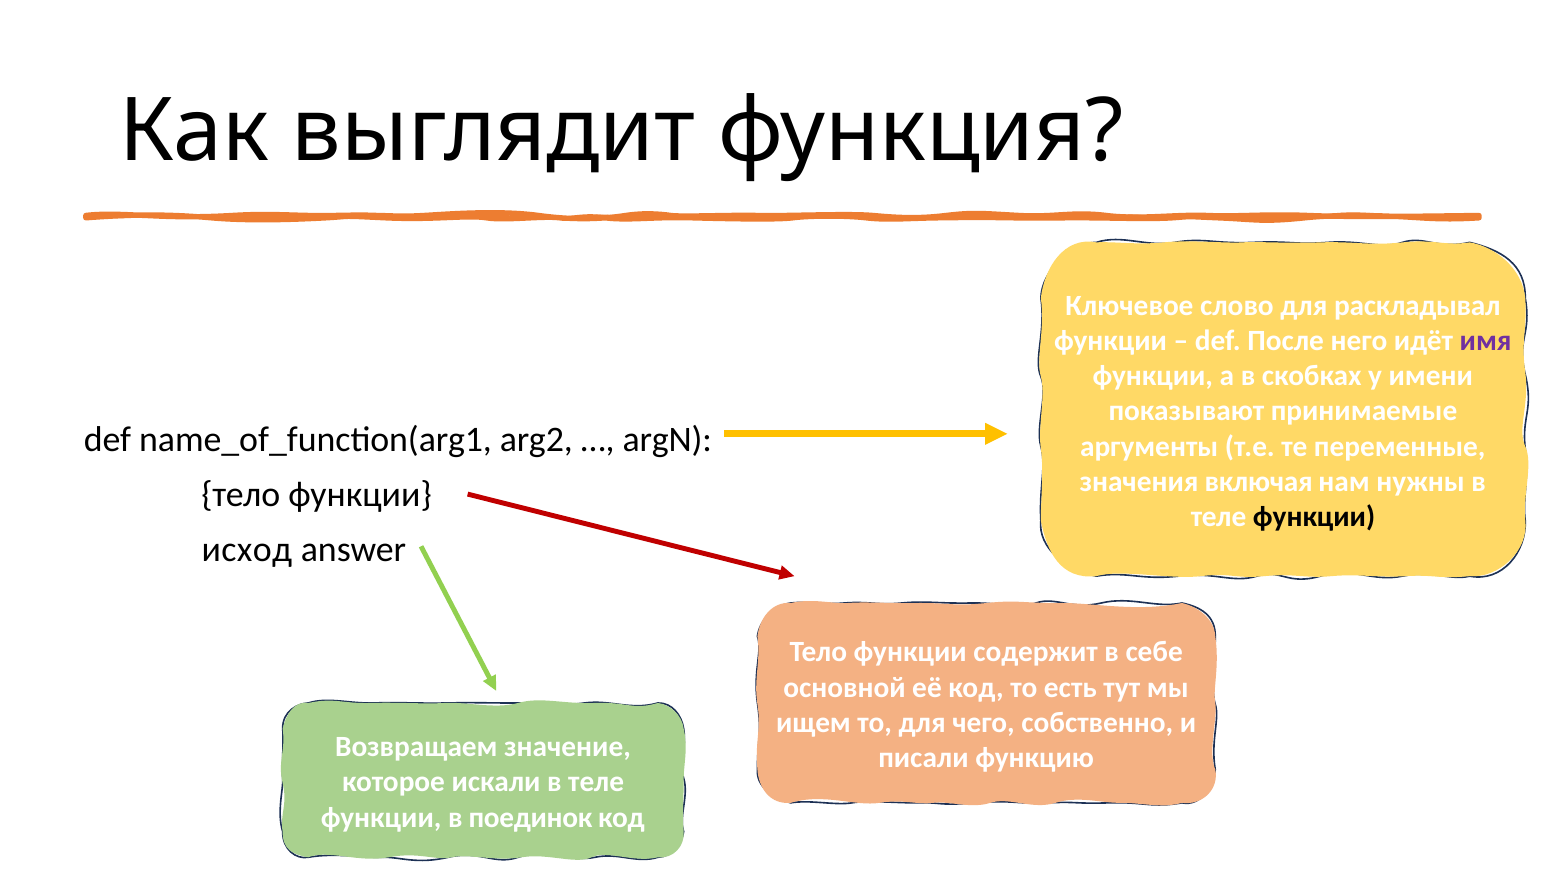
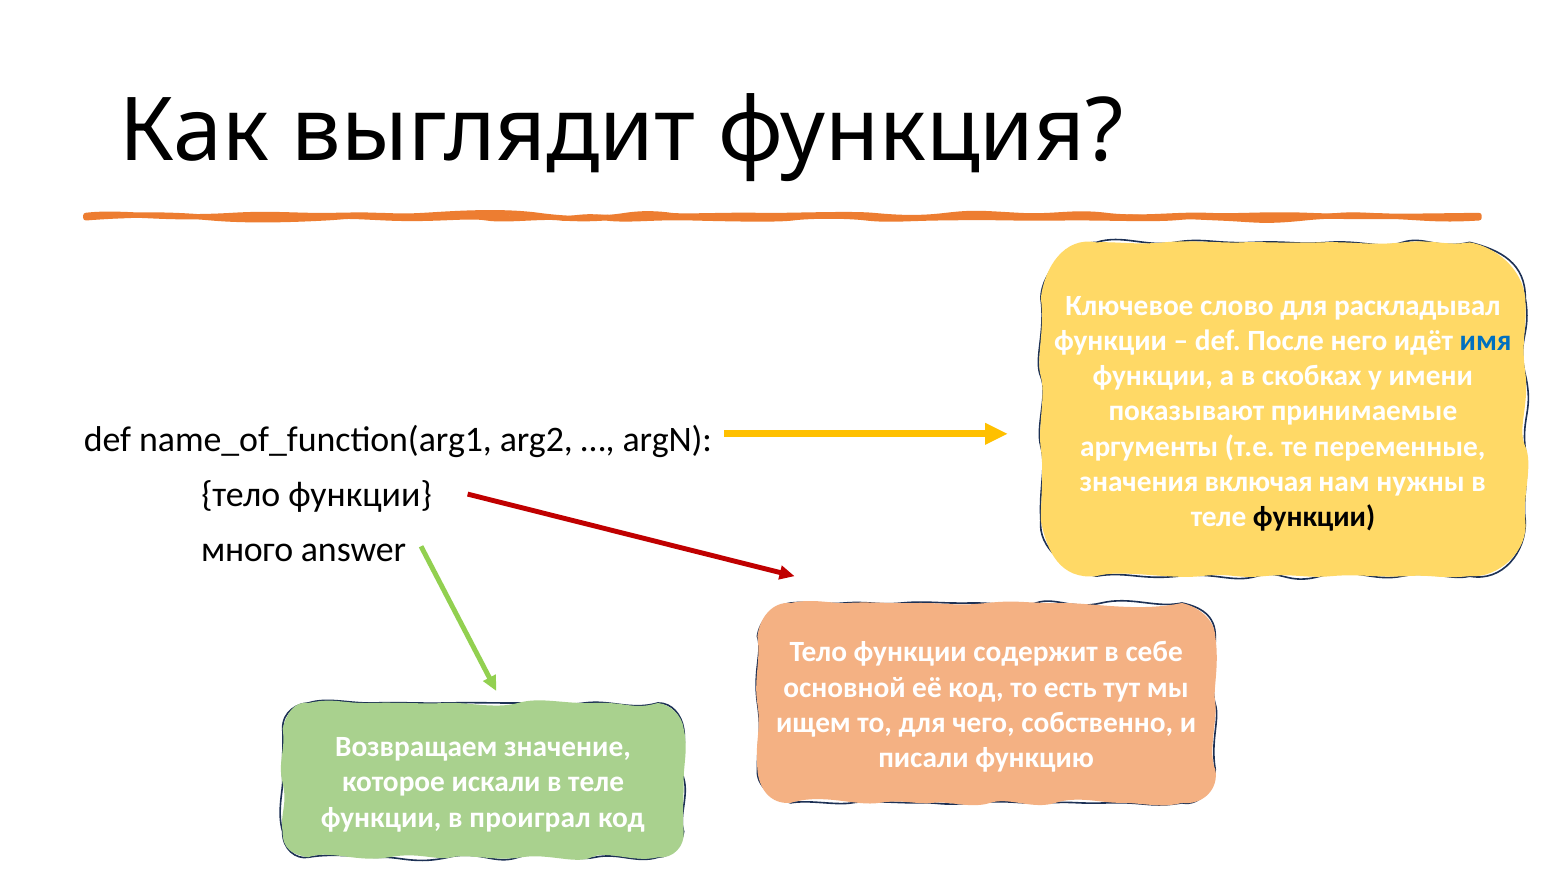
имя colour: purple -> blue
исход: исход -> много
поединок: поединок -> проиграл
